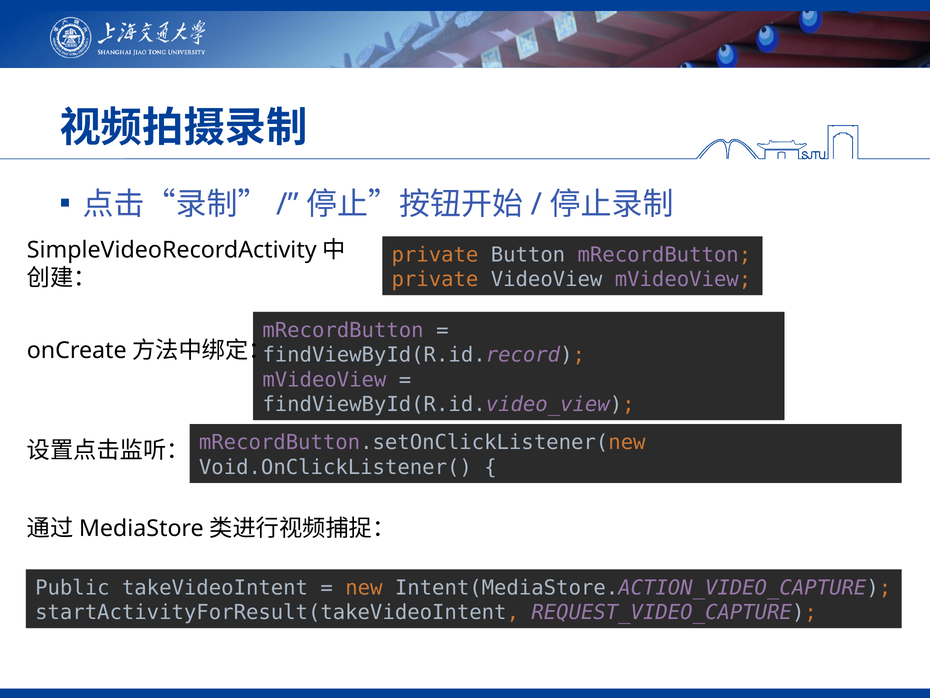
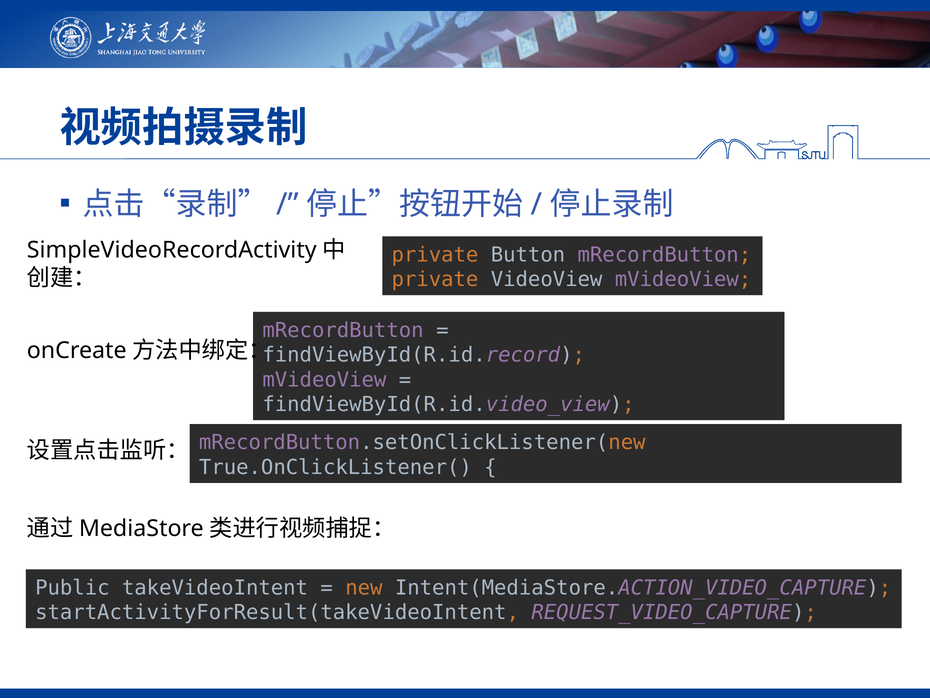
Void.OnClickListener(: Void.OnClickListener( -> True.OnClickListener(
